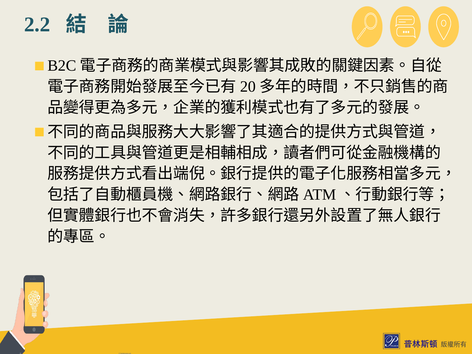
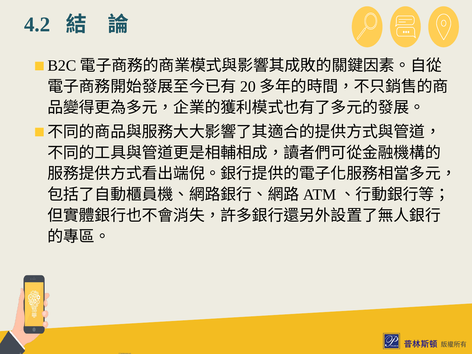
2.2: 2.2 -> 4.2
